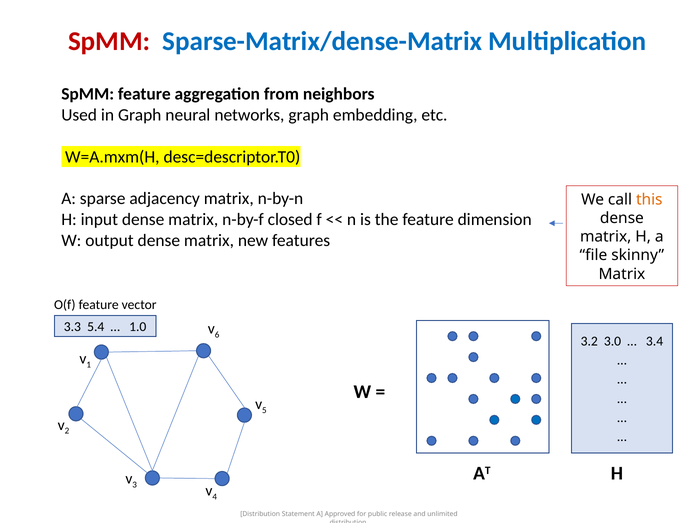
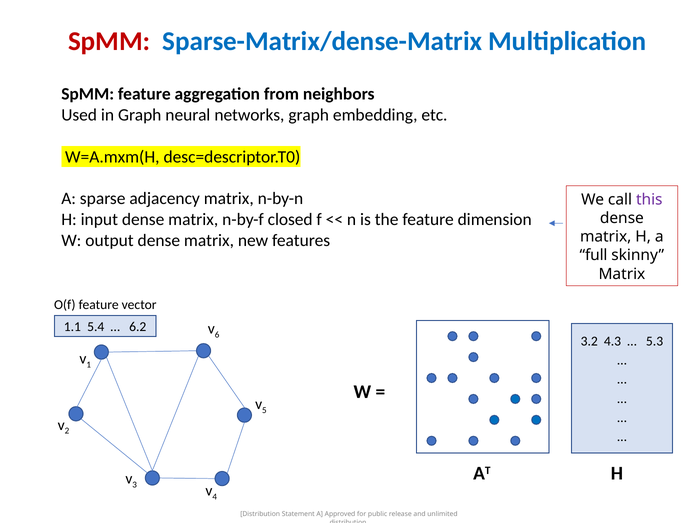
this colour: orange -> purple
file: file -> full
3.3: 3.3 -> 1.1
1.0: 1.0 -> 6.2
3.0: 3.0 -> 4.3
3.4: 3.4 -> 5.3
